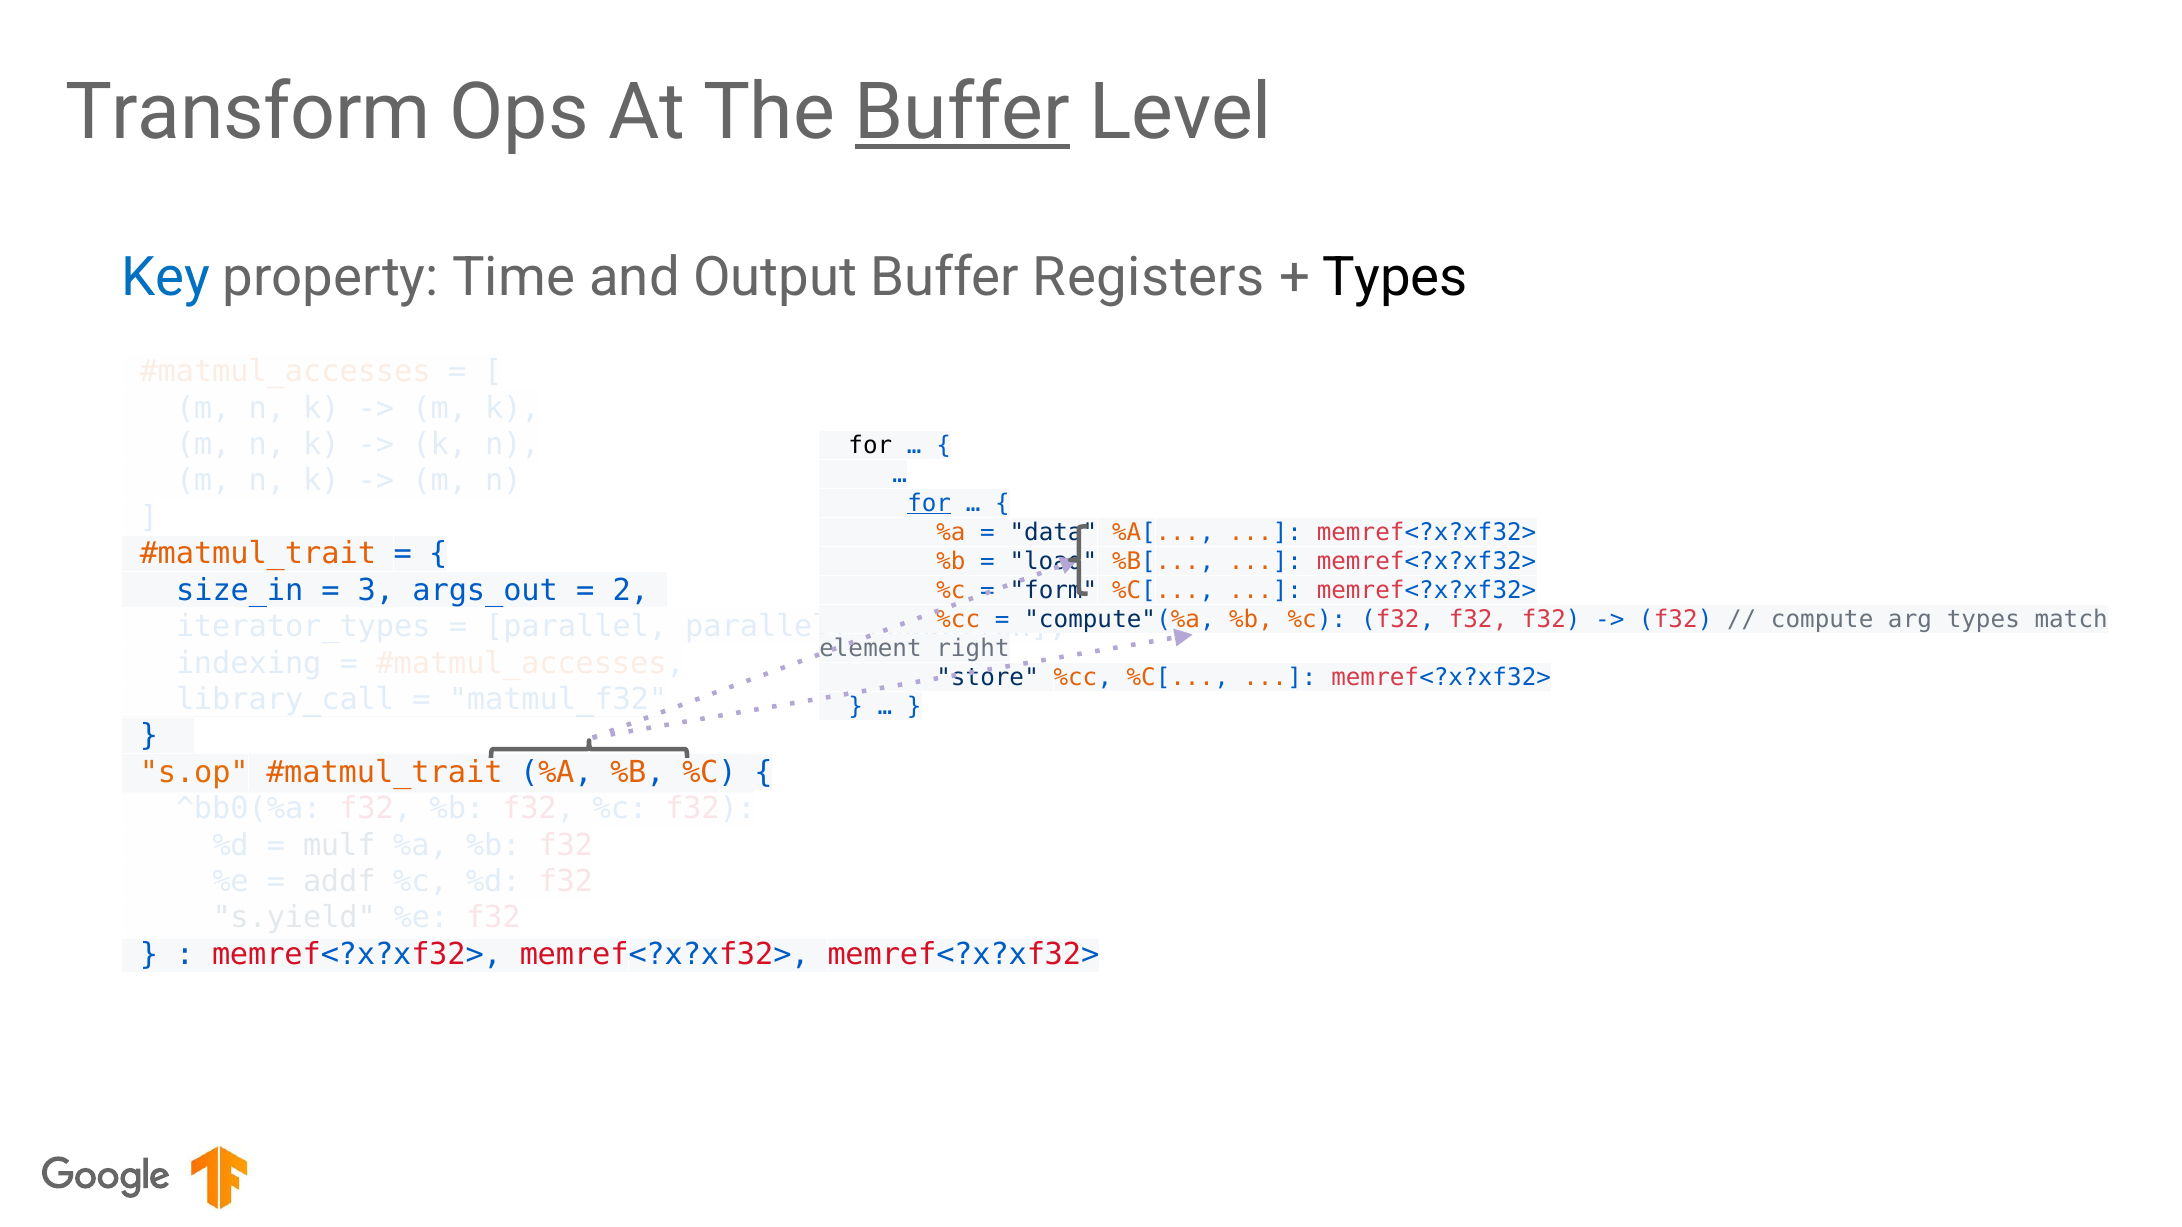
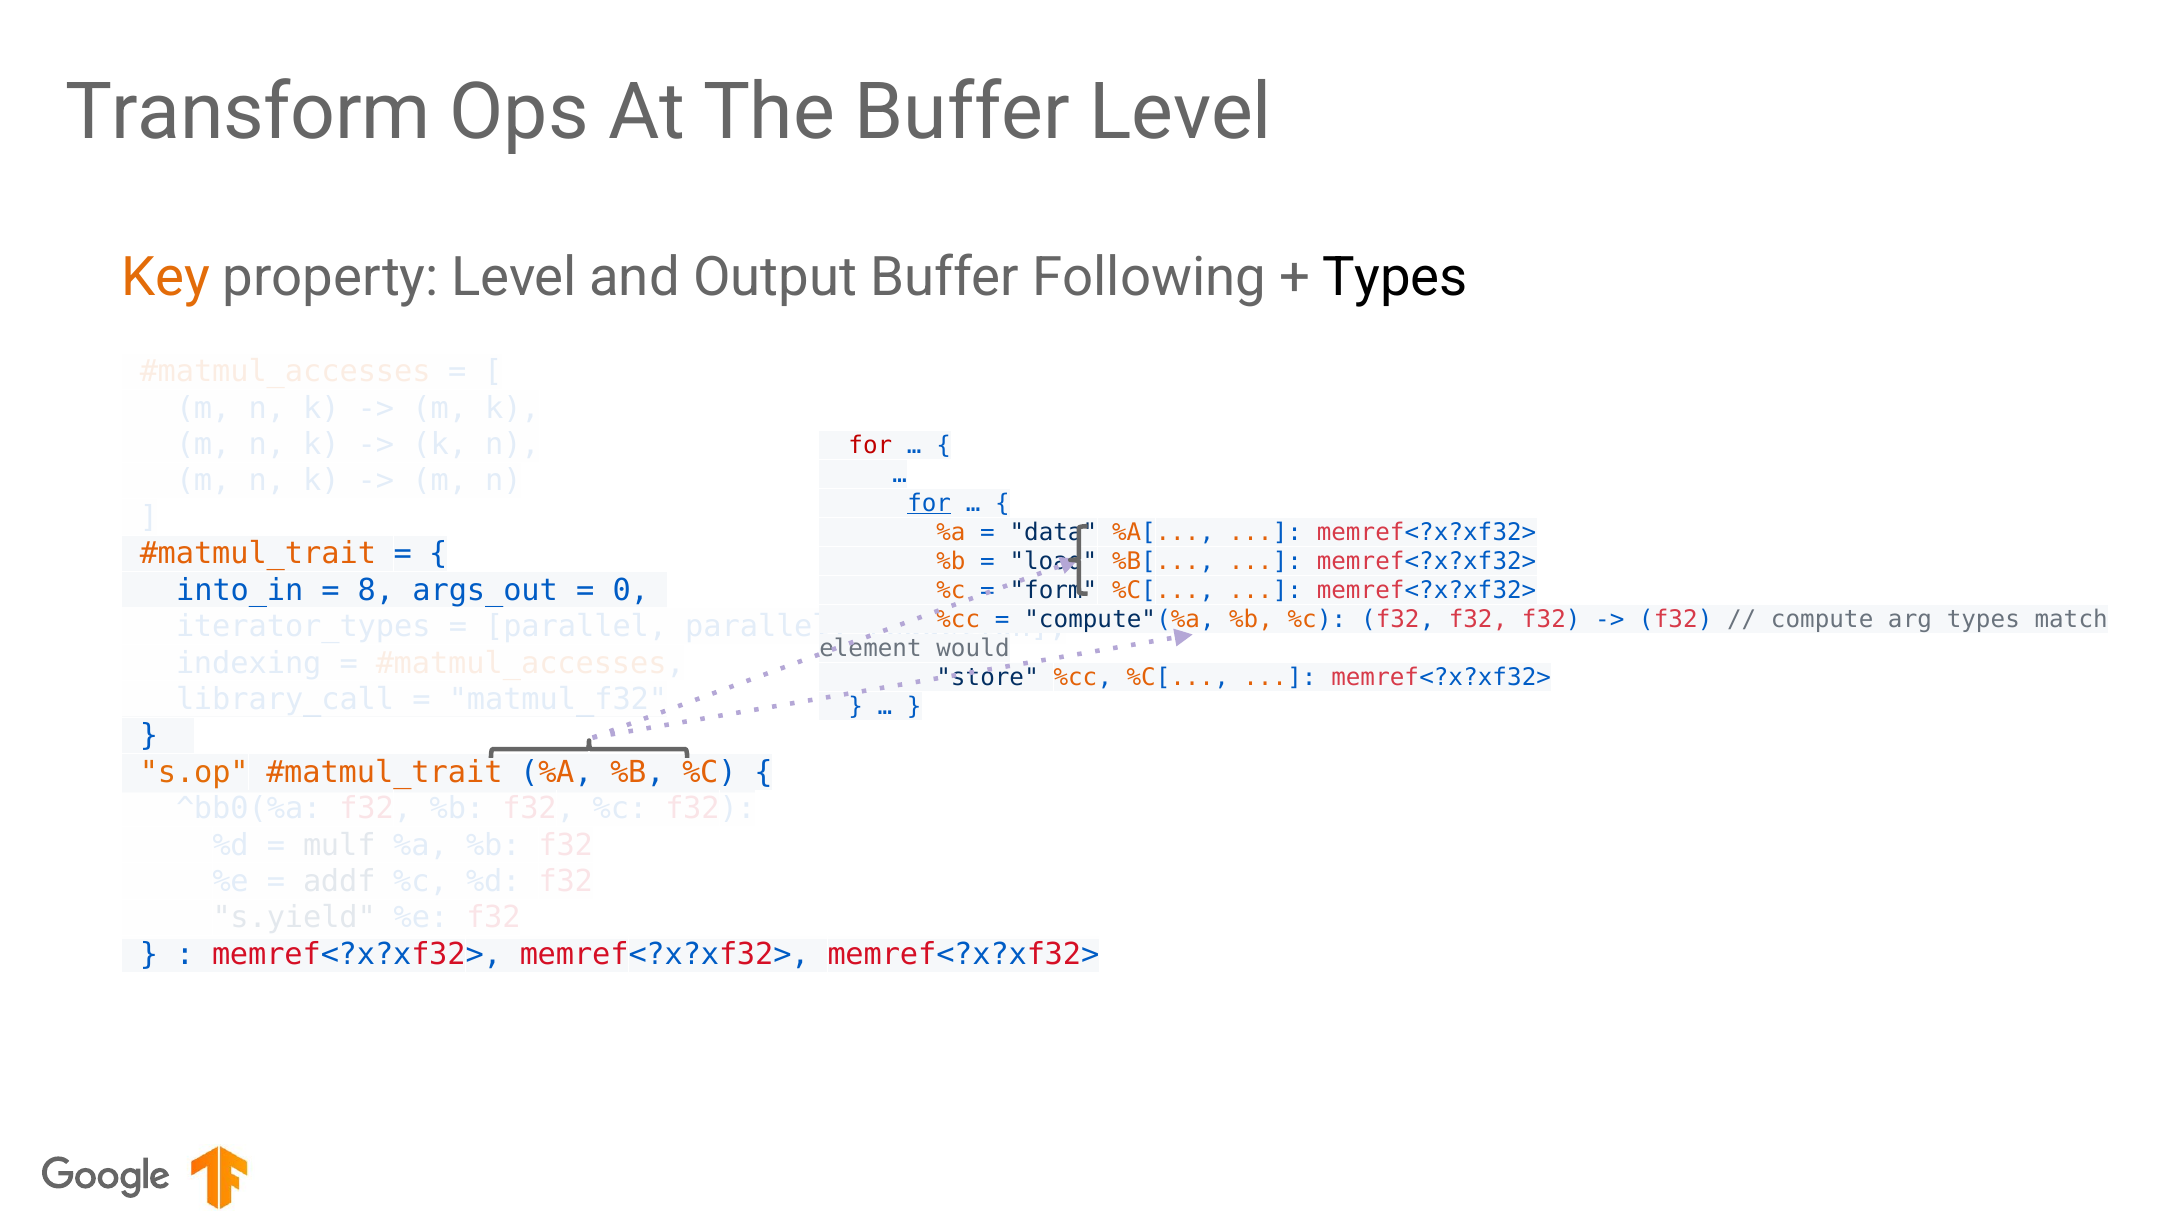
Buffer at (962, 113) underline: present -> none
Key colour: blue -> orange
property Time: Time -> Level
Registers: Registers -> Following
for at (870, 445) colour: black -> red
size_in: size_in -> into_in
3: 3 -> 8
2: 2 -> 0
right: right -> would
